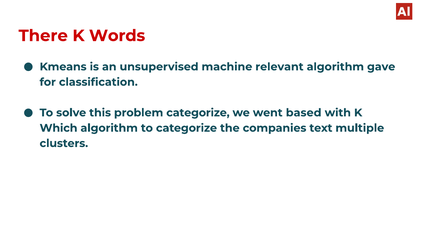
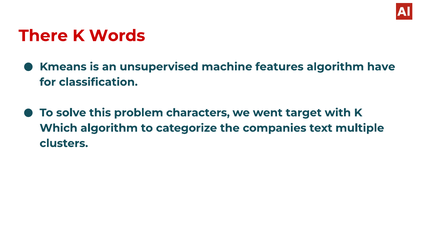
relevant: relevant -> features
gave: gave -> have
problem categorize: categorize -> characters
based: based -> target
